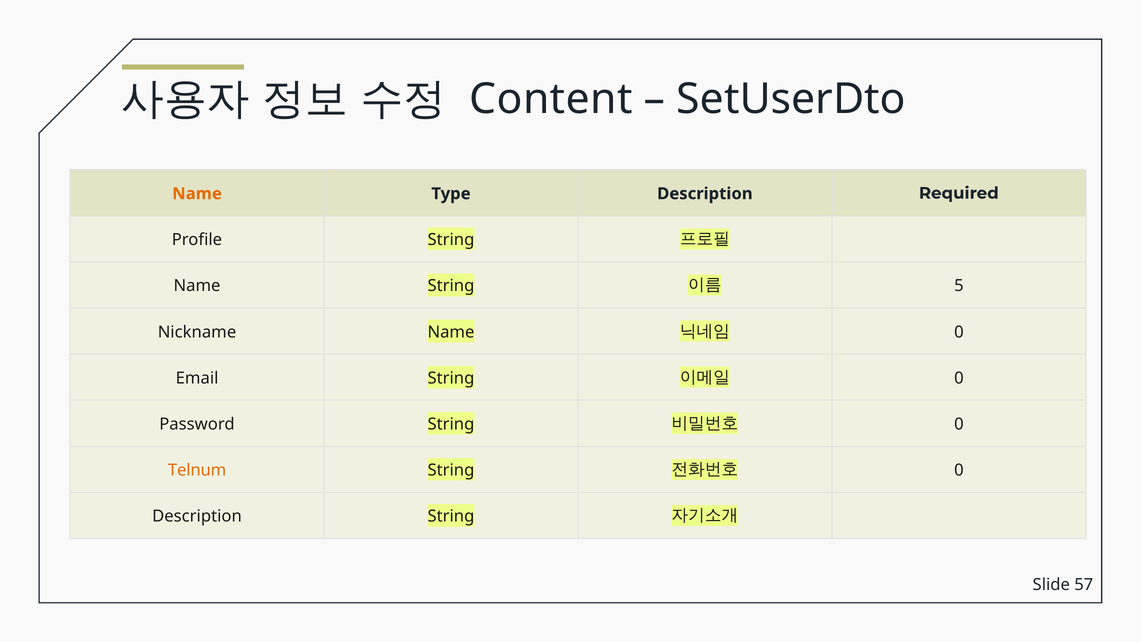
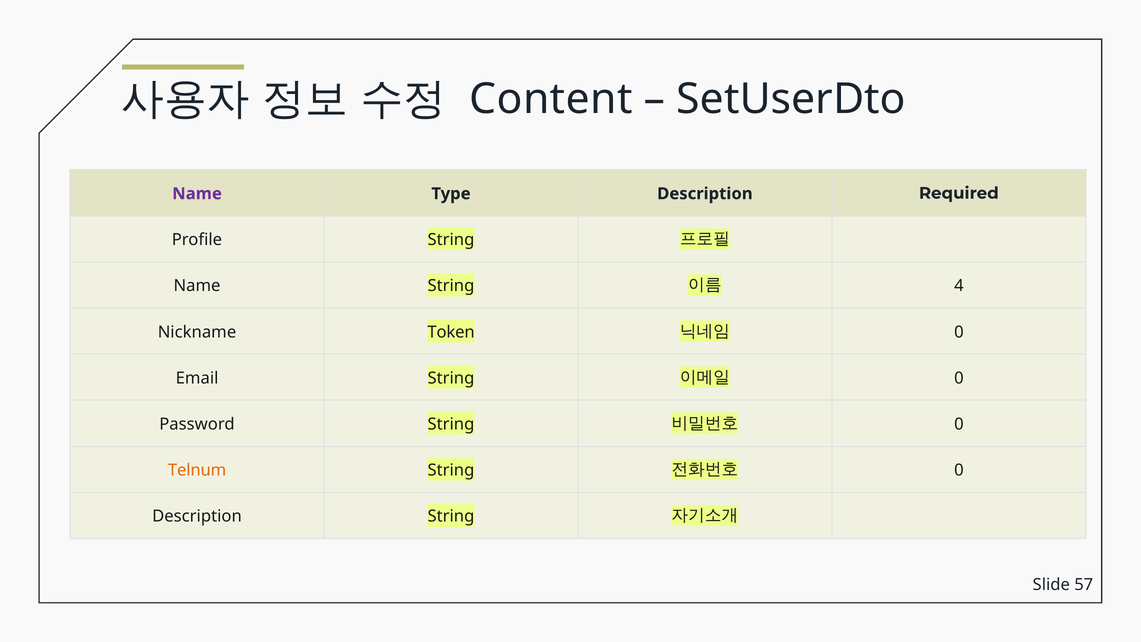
Name at (197, 194) colour: orange -> purple
5: 5 -> 4
Nickname Name: Name -> Token
